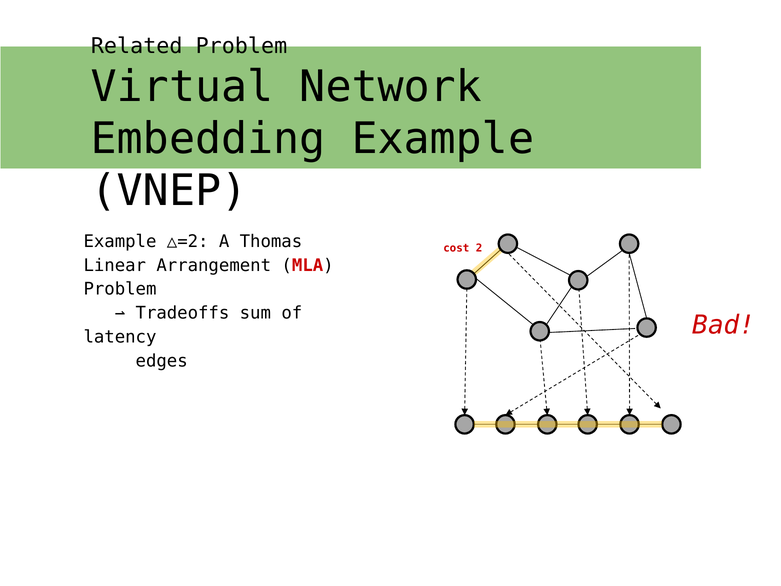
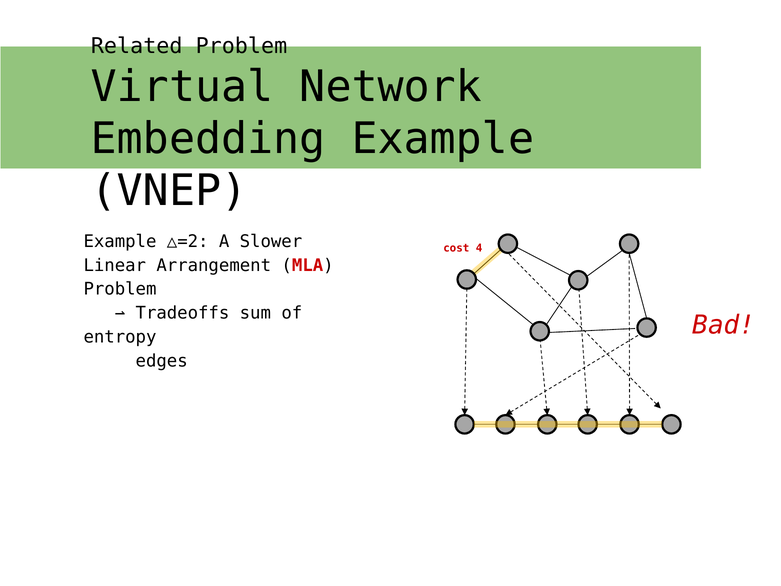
Thomas: Thomas -> Slower
2: 2 -> 4
latency: latency -> entropy
